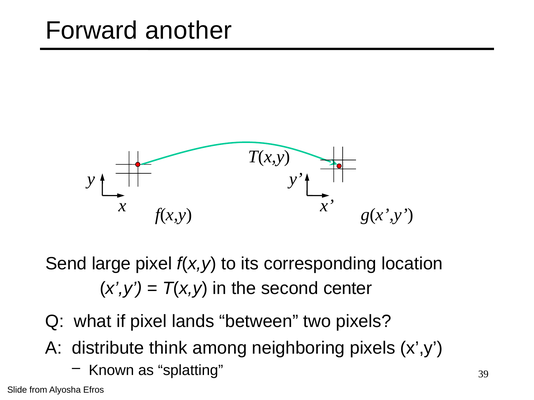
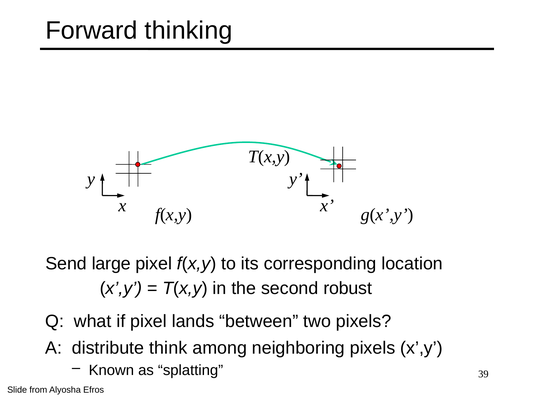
another: another -> thinking
center: center -> robust
